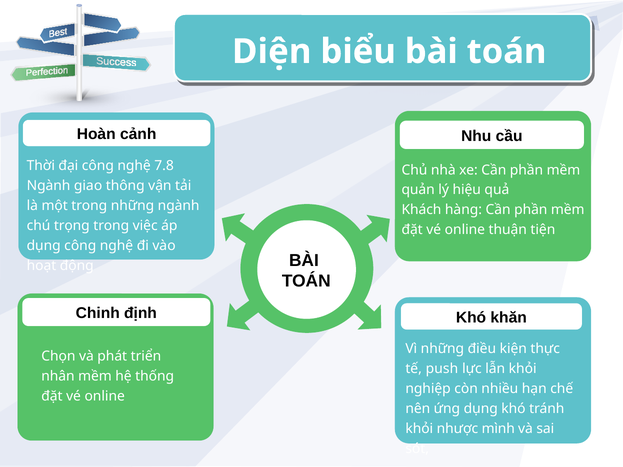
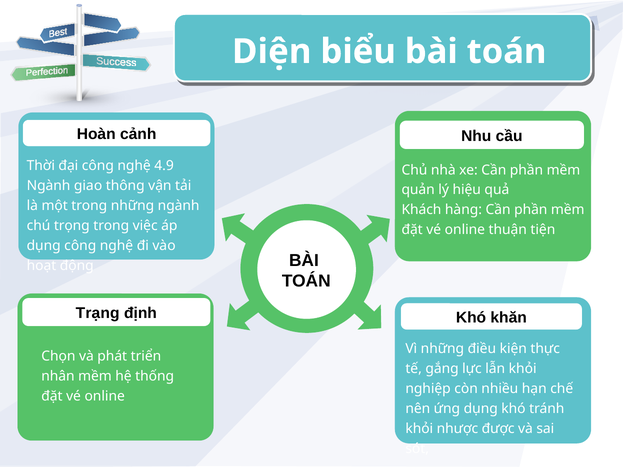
7.8: 7.8 -> 4.9
Chinh: Chinh -> Trạng
push: push -> gắng
mình: mình -> được
